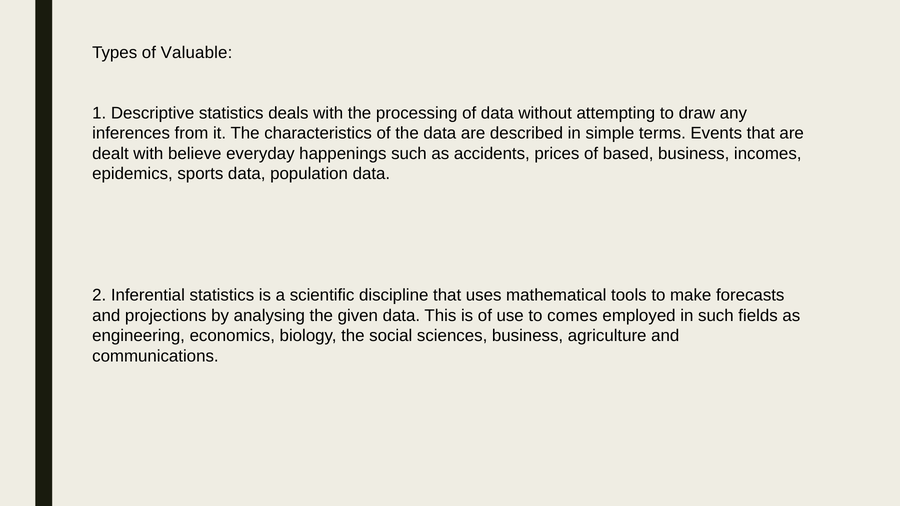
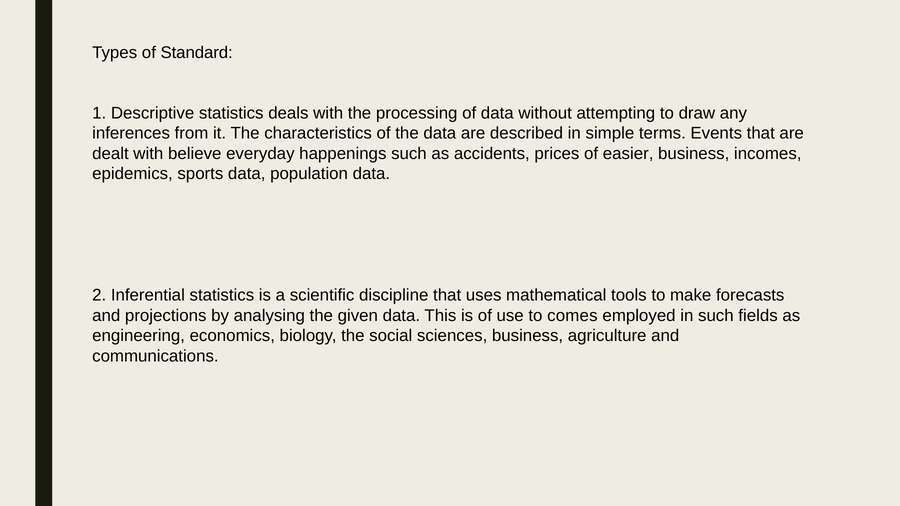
Valuable: Valuable -> Standard
based: based -> easier
